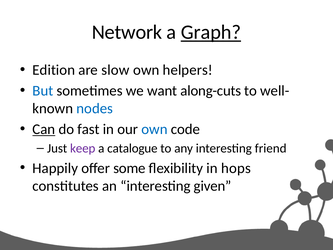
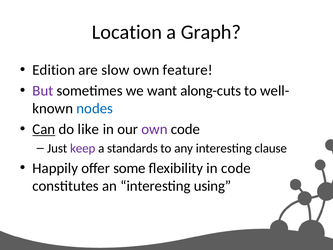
Network: Network -> Location
Graph underline: present -> none
helpers: helpers -> feature
But colour: blue -> purple
fast: fast -> like
own at (154, 129) colour: blue -> purple
catalogue: catalogue -> standards
friend: friend -> clause
in hops: hops -> code
given: given -> using
